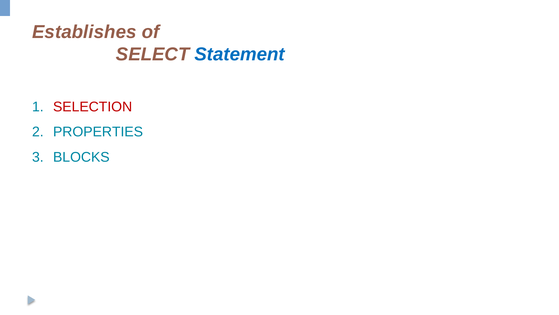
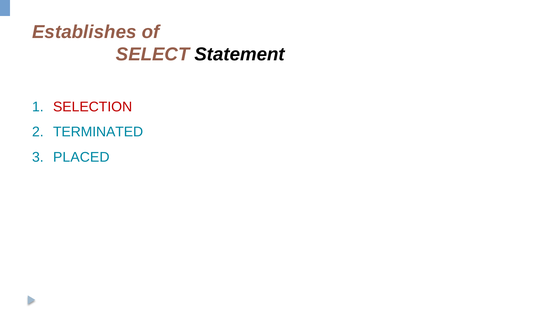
Statement colour: blue -> black
PROPERTIES: PROPERTIES -> TERMINATED
BLOCKS: BLOCKS -> PLACED
